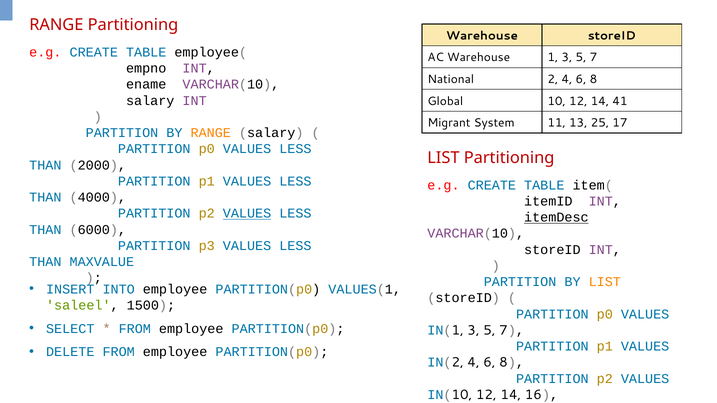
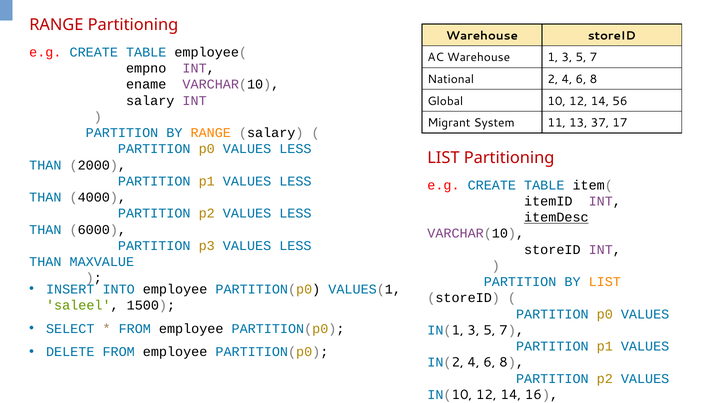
41: 41 -> 56
25: 25 -> 37
VALUES at (247, 214) underline: present -> none
